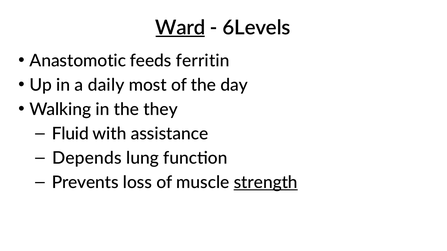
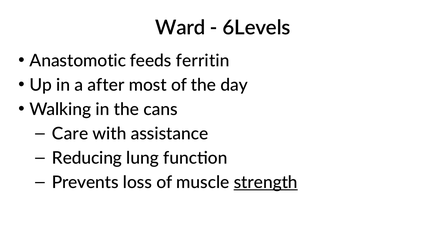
Ward underline: present -> none
daily: daily -> after
they: they -> cans
Fluid: Fluid -> Care
Depends: Depends -> Reducing
